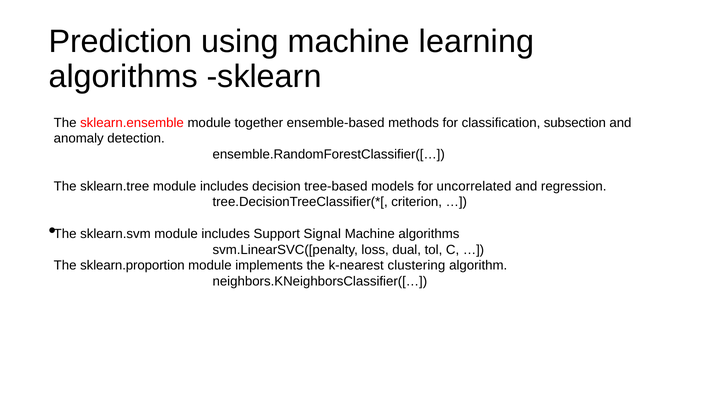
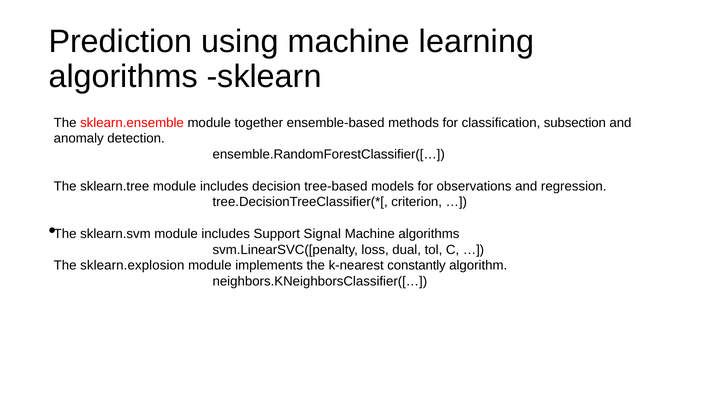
uncorrelated: uncorrelated -> observations
sklearn.proportion: sklearn.proportion -> sklearn.explosion
clustering: clustering -> constantly
